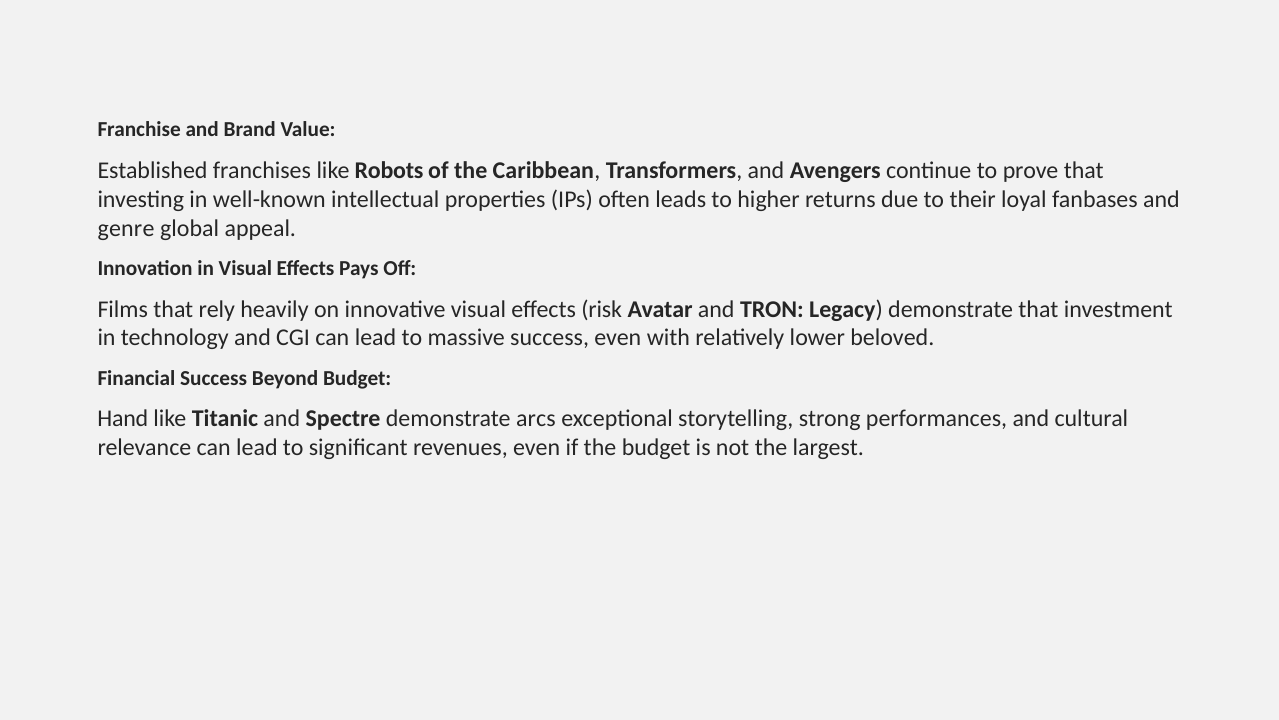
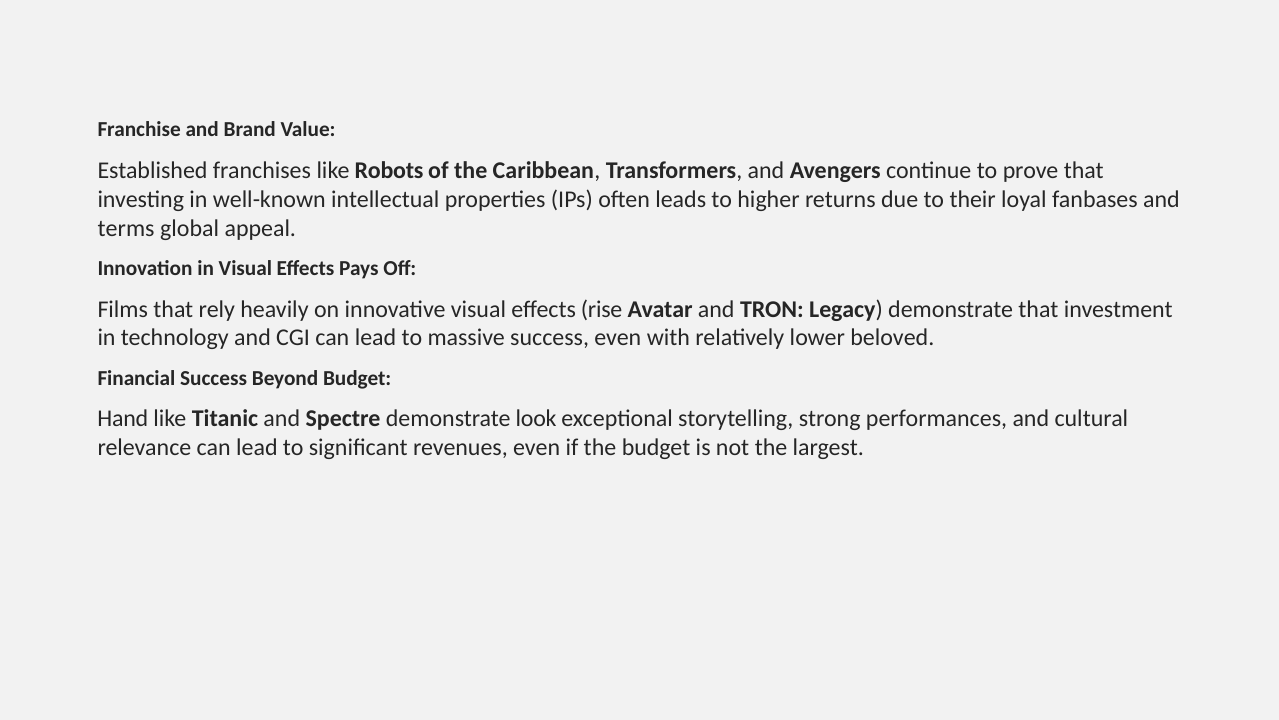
genre: genre -> terms
risk: risk -> rise
arcs: arcs -> look
